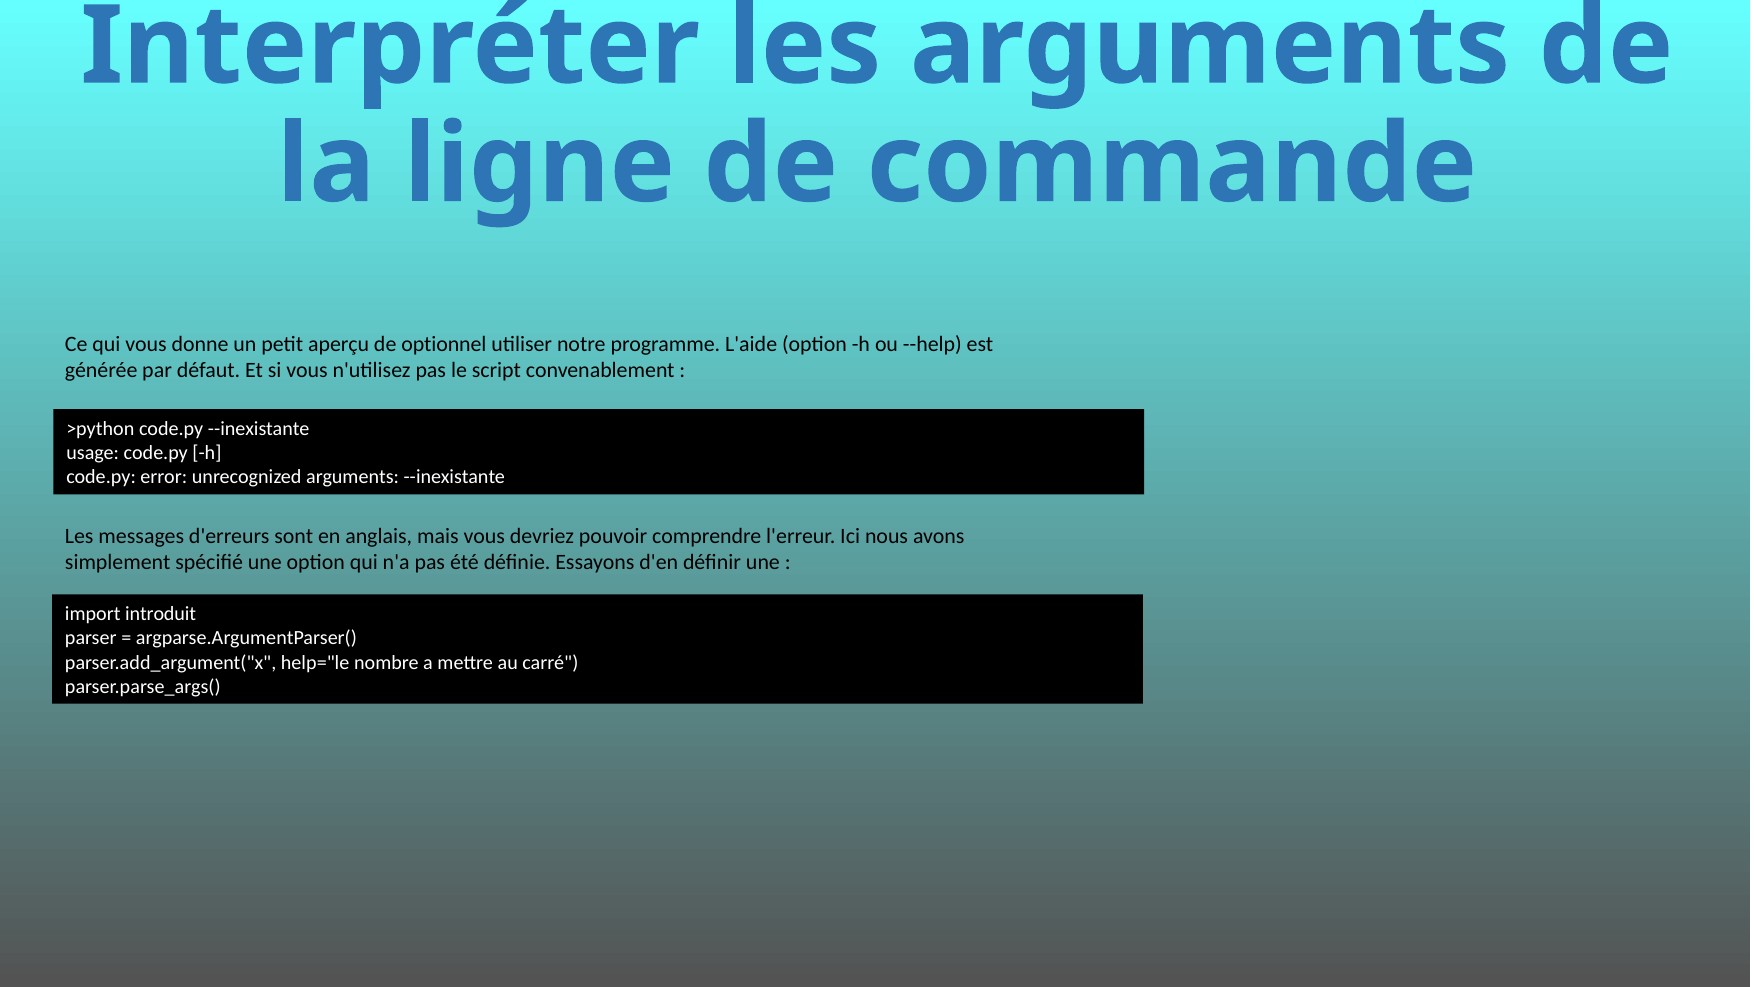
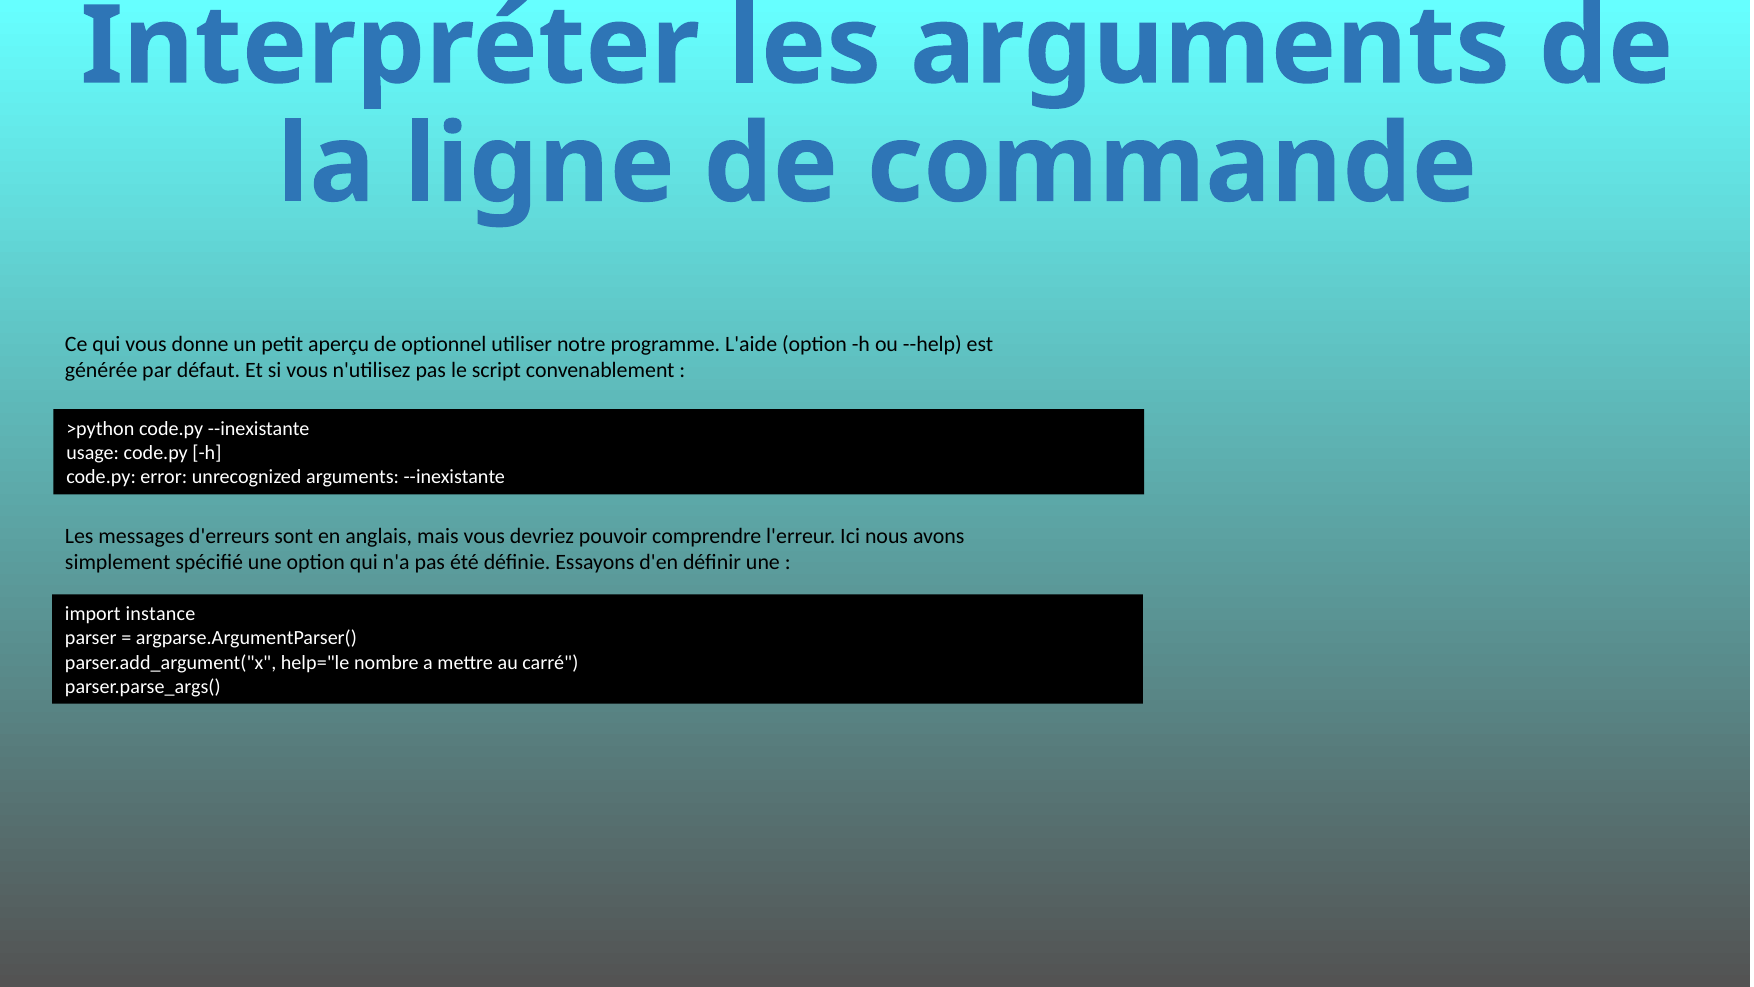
introduit: introduit -> instance
